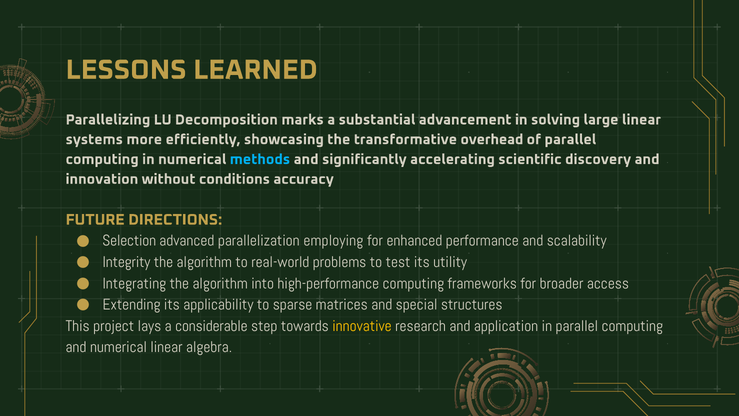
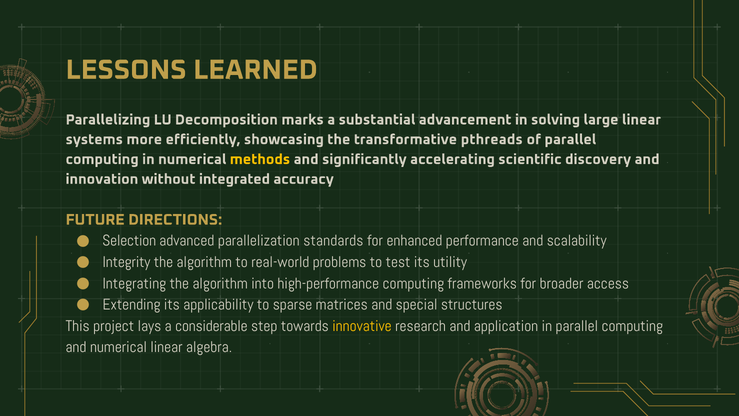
overhead: overhead -> pthreads
methods colour: light blue -> yellow
conditions: conditions -> integrated
employing: employing -> standards
